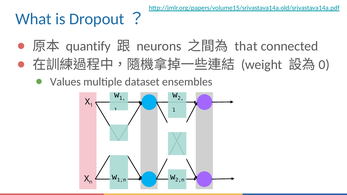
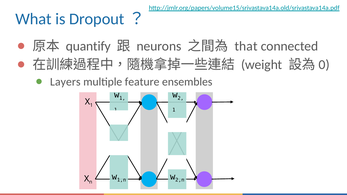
Values: Values -> Layers
dataset: dataset -> feature
